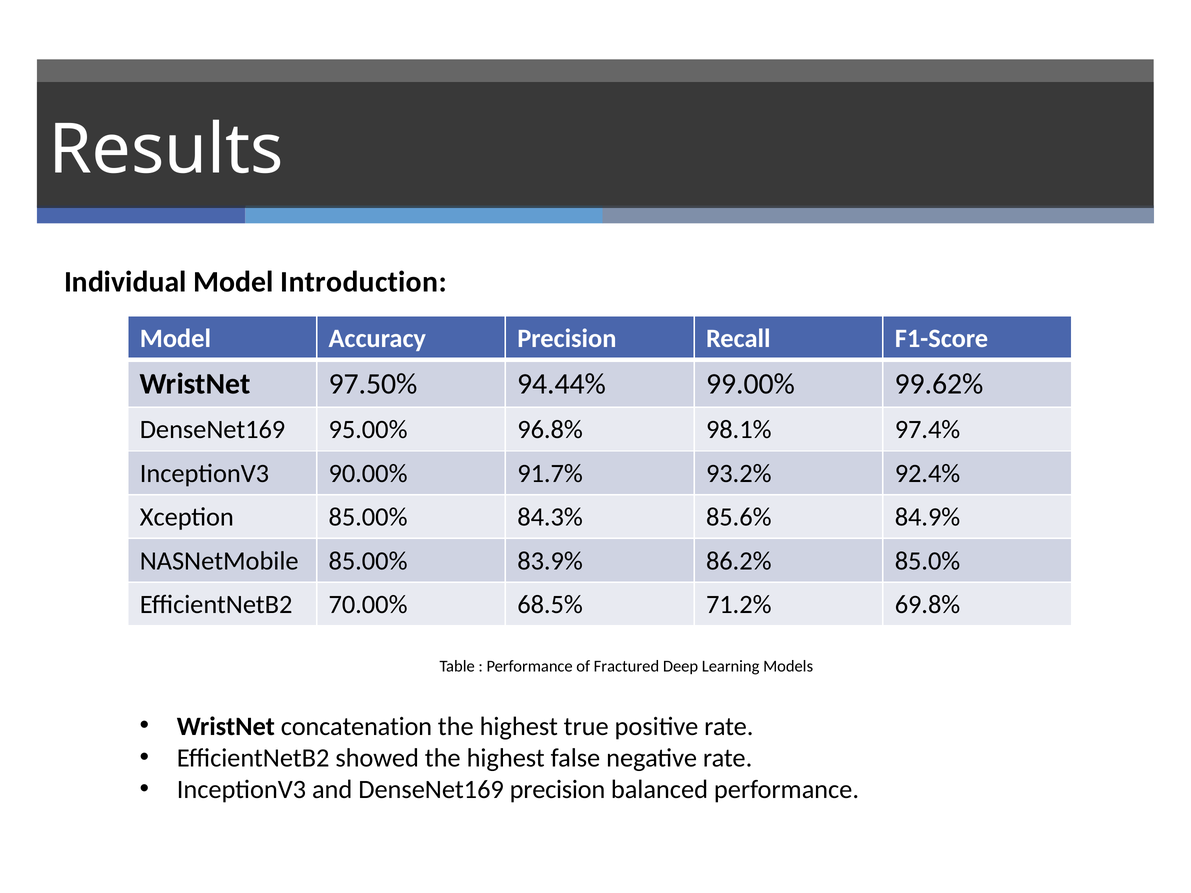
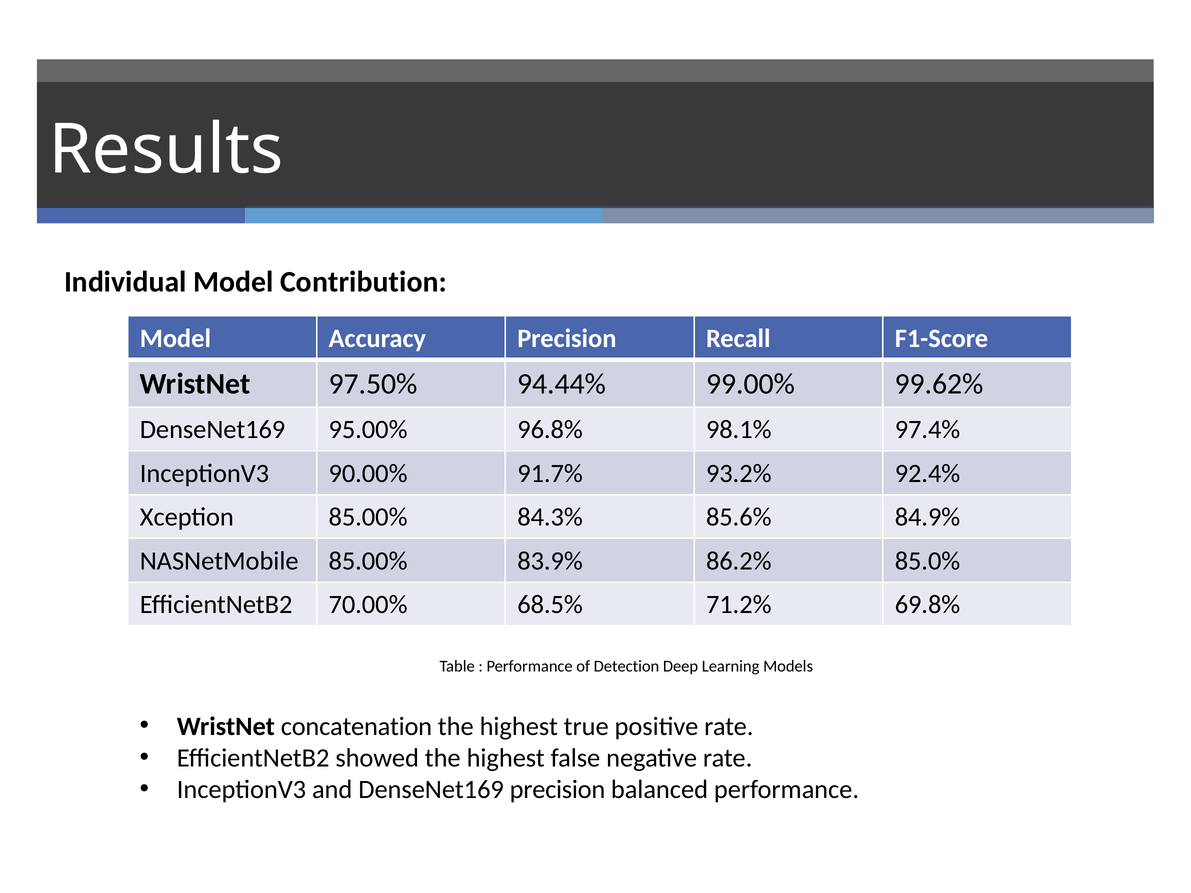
Introduction: Introduction -> Contribution
Fractured: Fractured -> Detection
